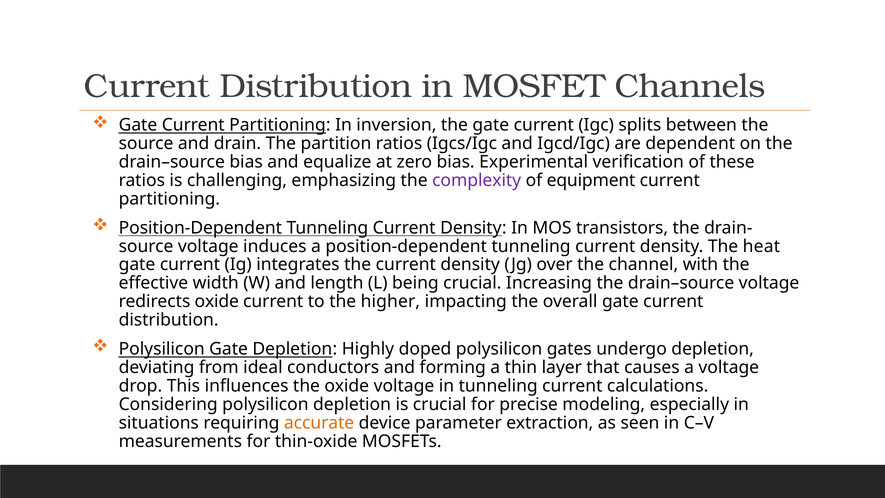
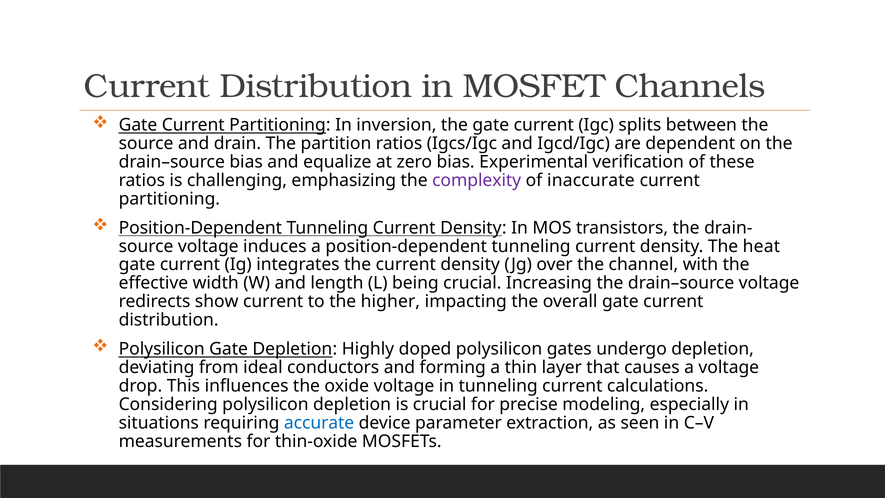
equipment: equipment -> inaccurate
redirects oxide: oxide -> show
accurate colour: orange -> blue
